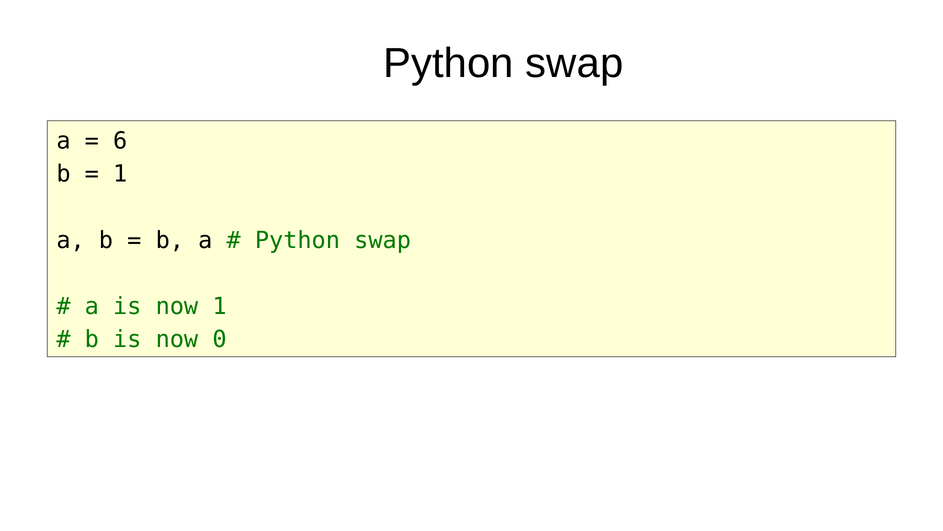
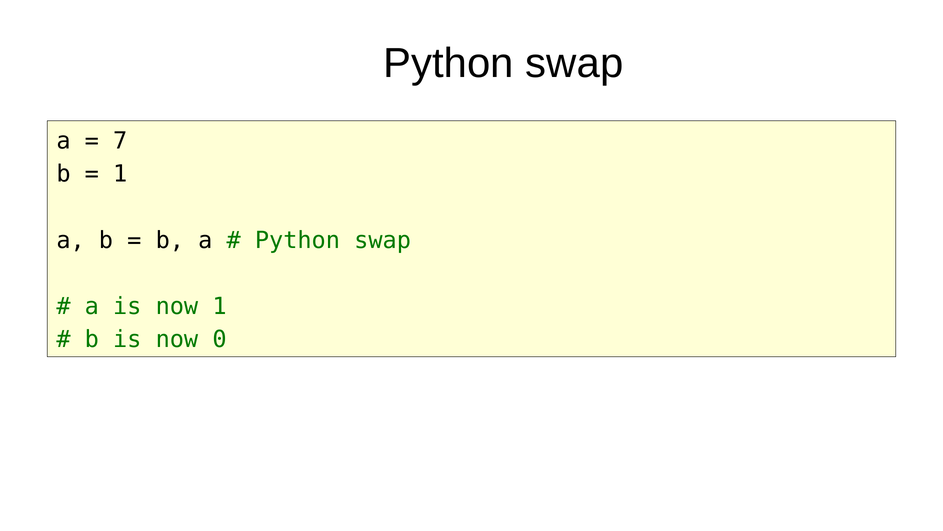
6: 6 -> 7
